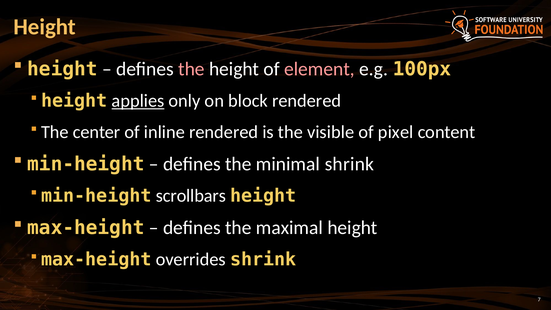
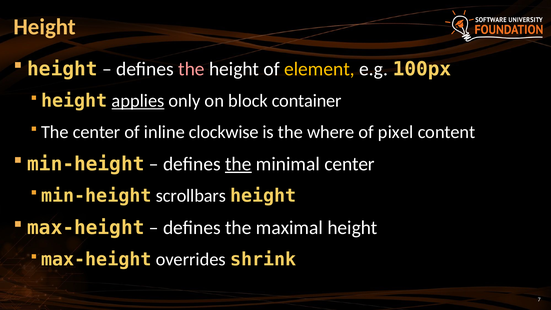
element colour: pink -> yellow
block rendered: rendered -> container
inline rendered: rendered -> clockwise
visible: visible -> where
the at (238, 164) underline: none -> present
minimal shrink: shrink -> center
